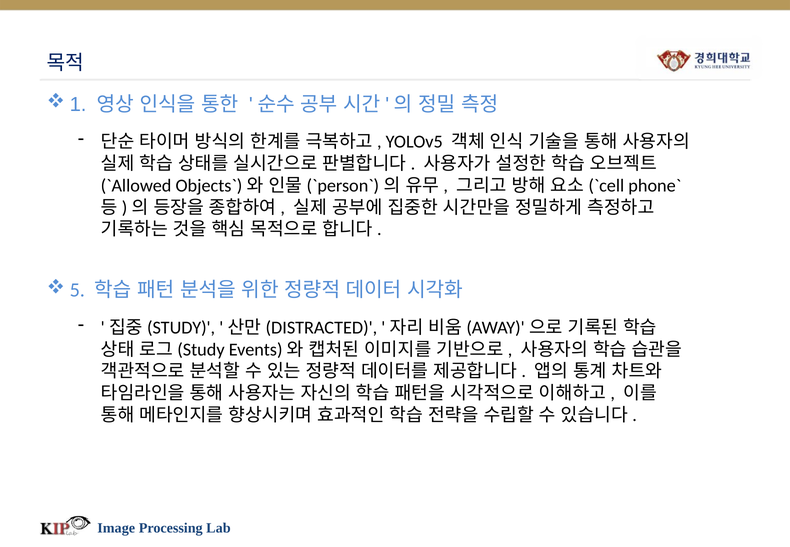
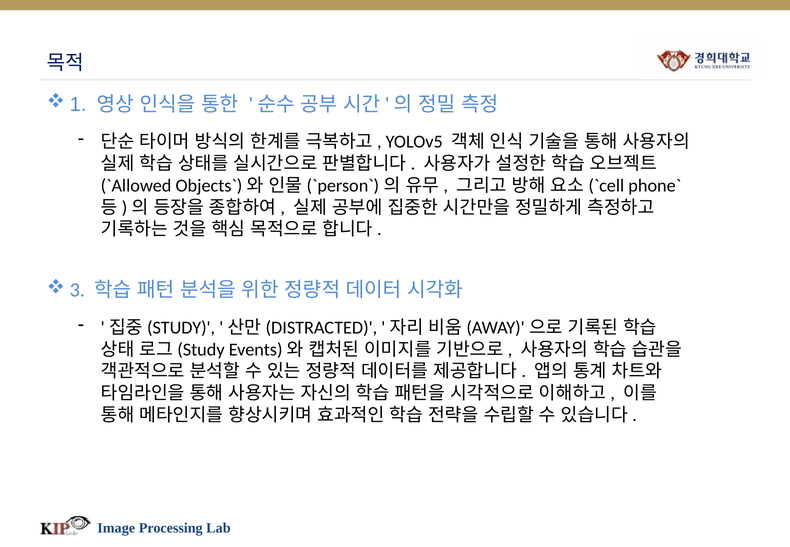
5: 5 -> 3
